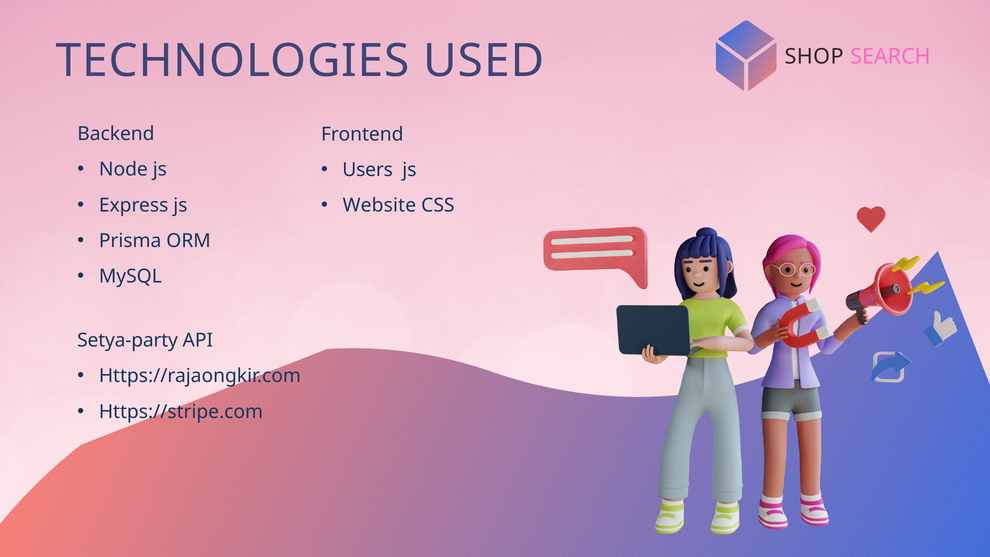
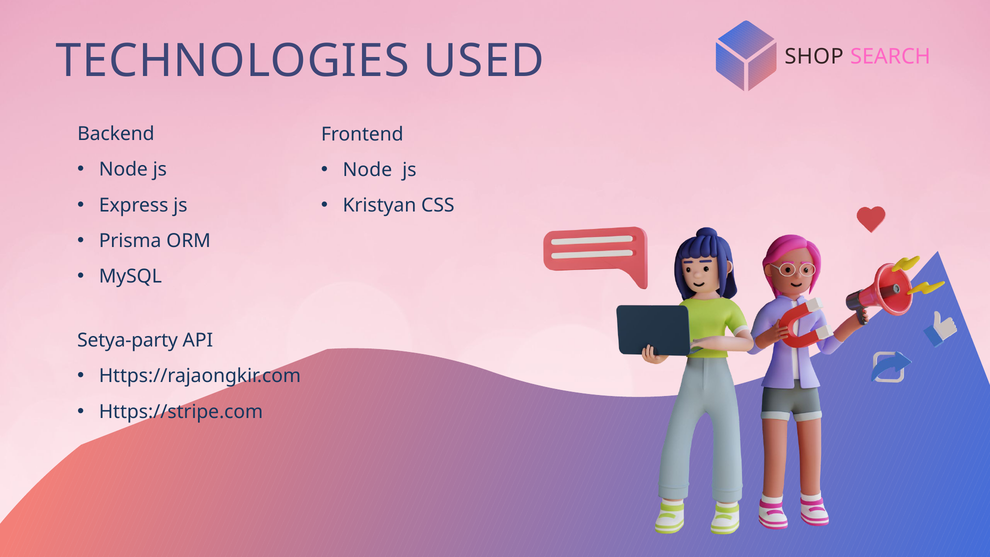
Users at (368, 170): Users -> Node
Website: Website -> Kristyan
